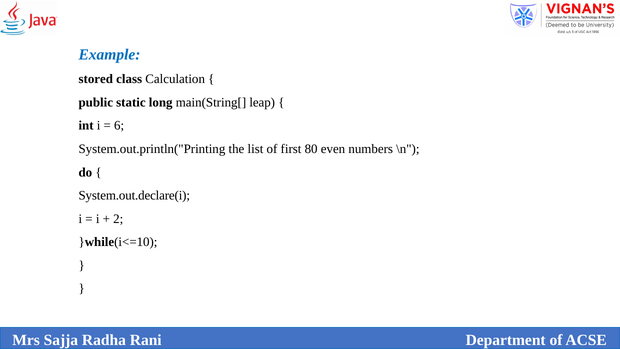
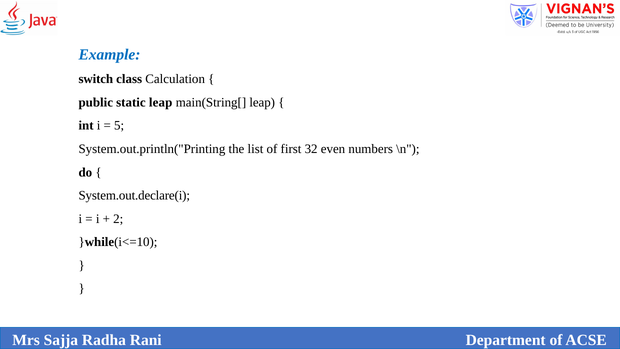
stored: stored -> switch
static long: long -> leap
6: 6 -> 5
80: 80 -> 32
